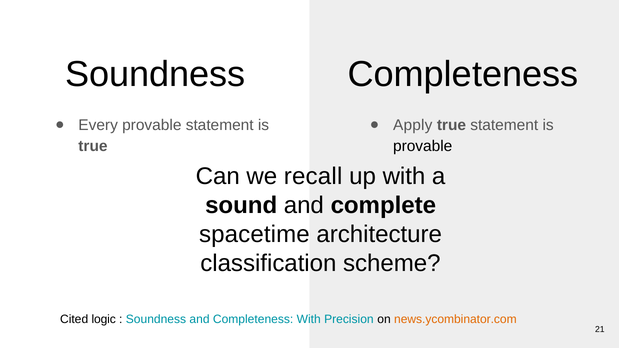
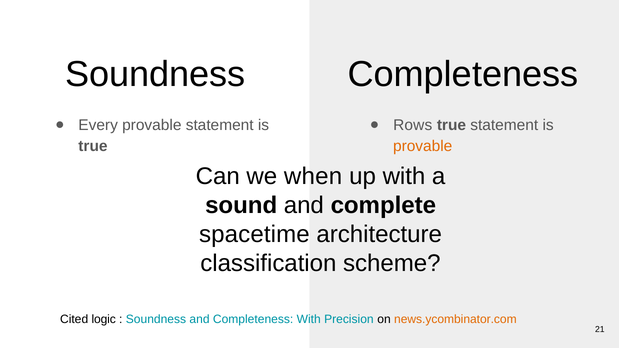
Apply: Apply -> Rows
provable at (423, 146) colour: black -> orange
recall: recall -> when
